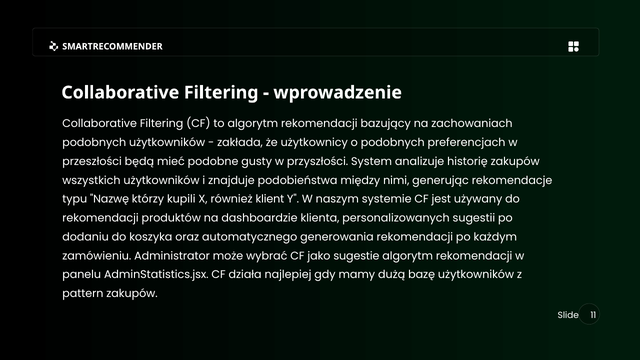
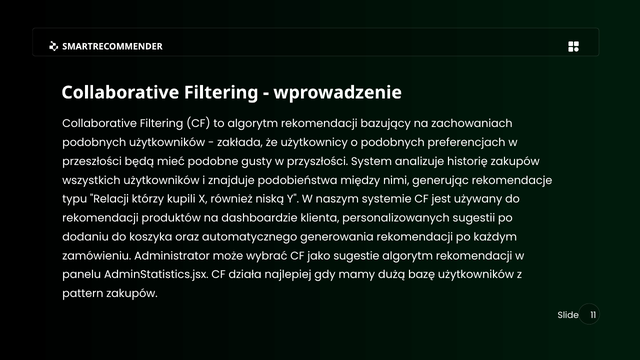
Nazwę: Nazwę -> Relacji
klient: klient -> niską
